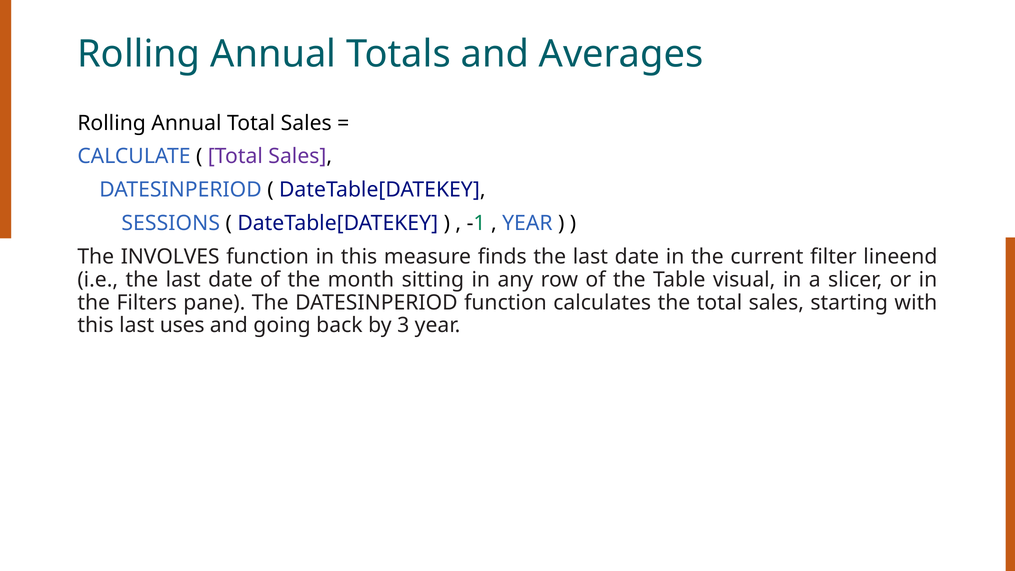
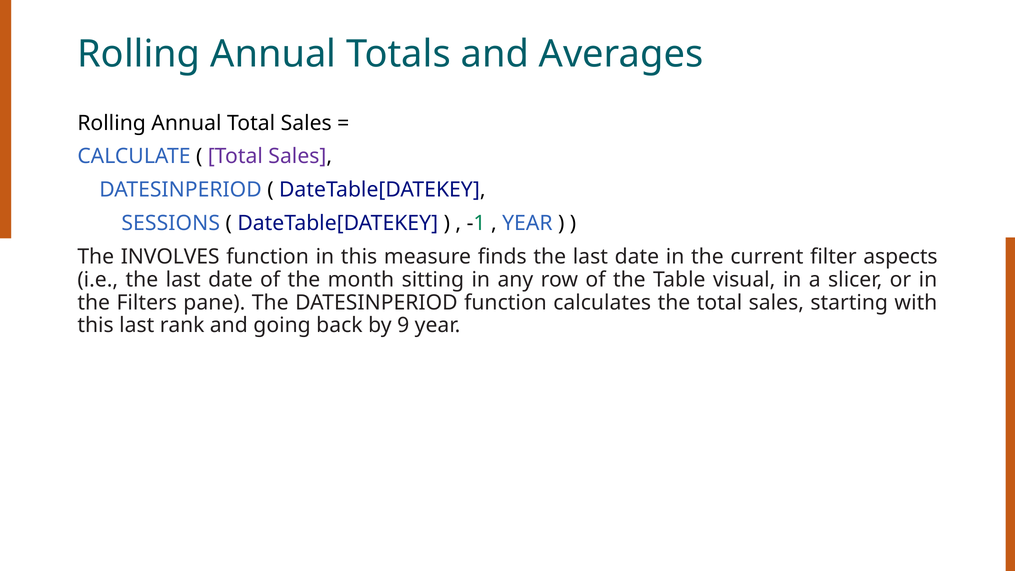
lineend: lineend -> aspects
uses: uses -> rank
3: 3 -> 9
